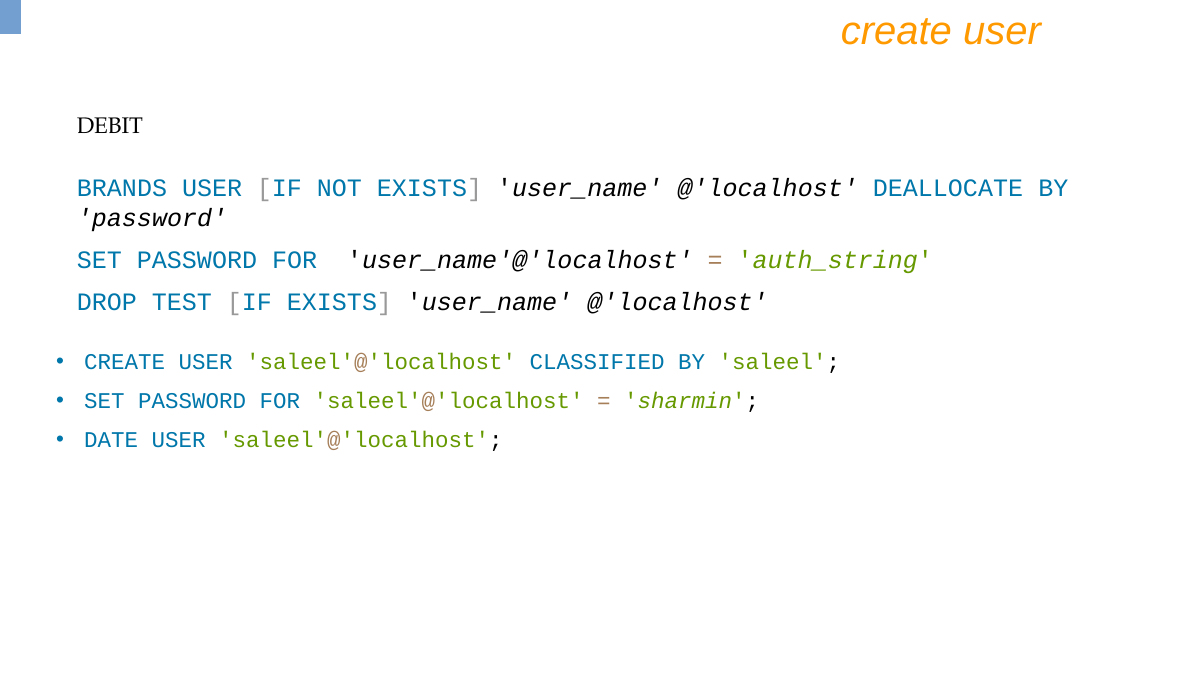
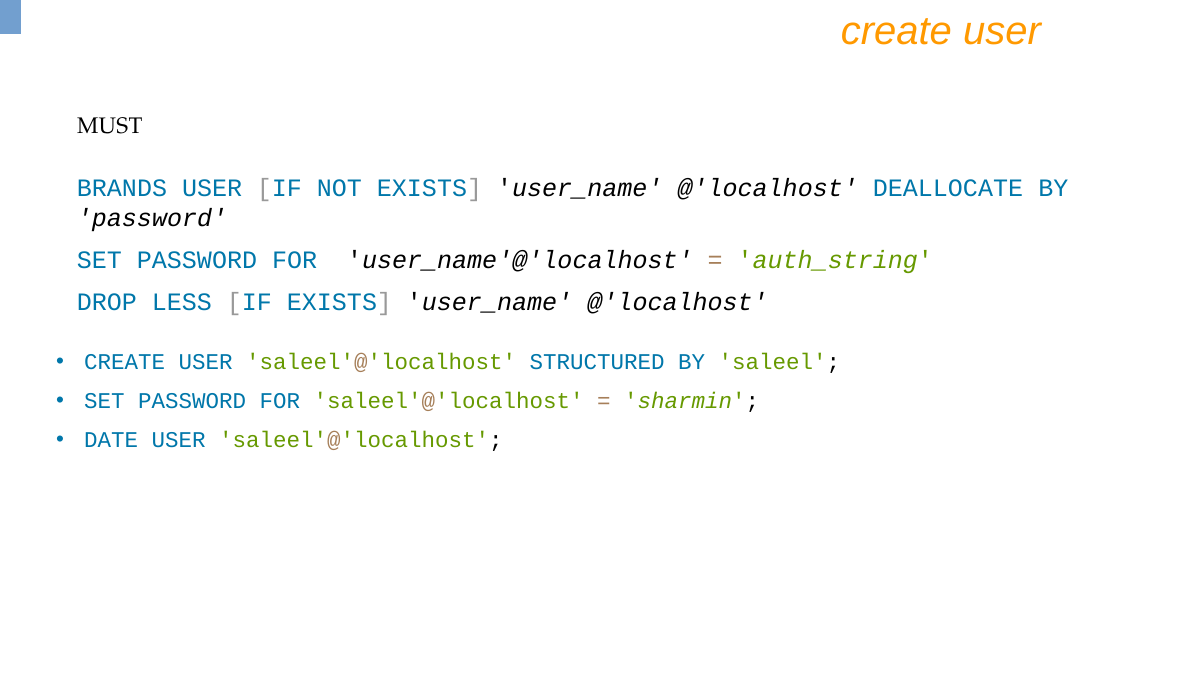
DEBIT: DEBIT -> MUST
TEST: TEST -> LESS
CLASSIFIED: CLASSIFIED -> STRUCTURED
